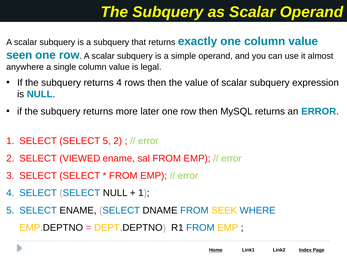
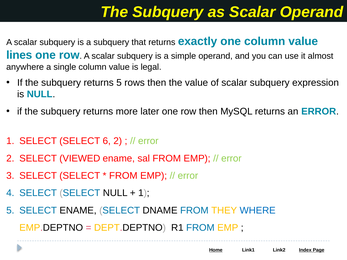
seen: seen -> lines
returns 4: 4 -> 5
SELECT 5: 5 -> 6
SEEK: SEEK -> THEY
